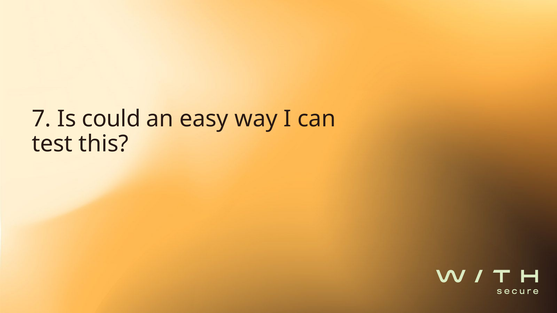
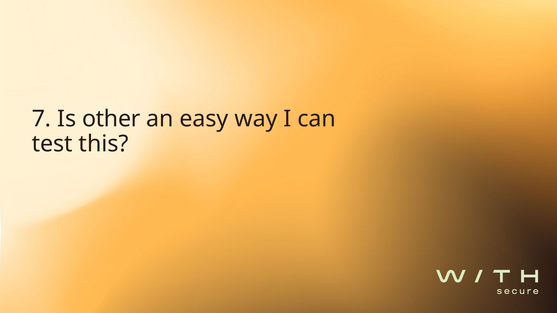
could: could -> other
